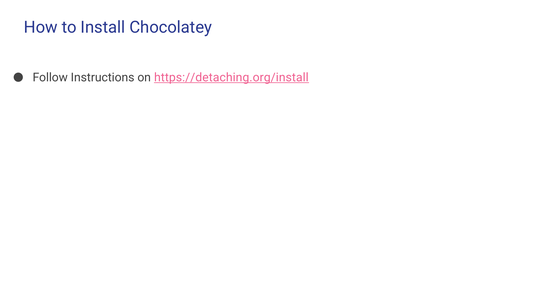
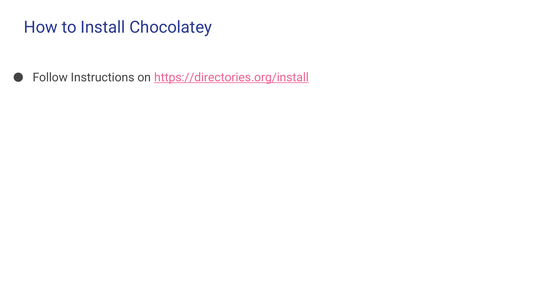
https://detaching.org/install: https://detaching.org/install -> https://directories.org/install
